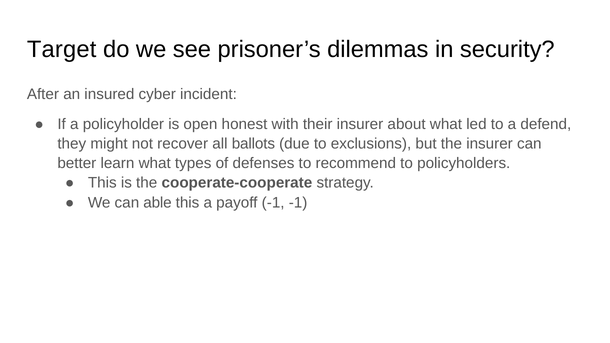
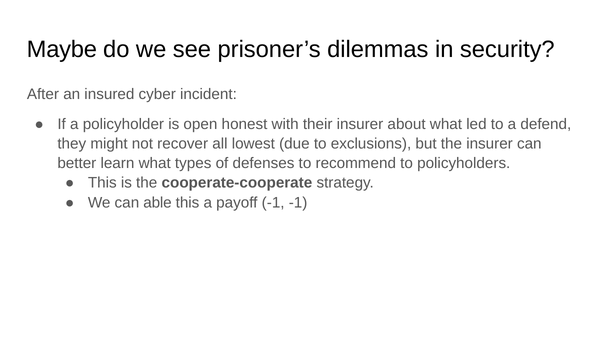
Target: Target -> Maybe
ballots: ballots -> lowest
